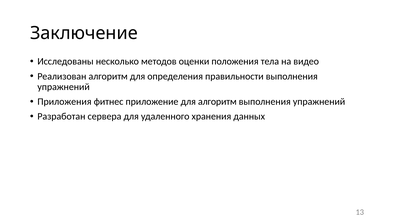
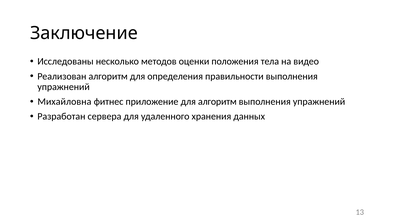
Приложения: Приложения -> Михайловна
